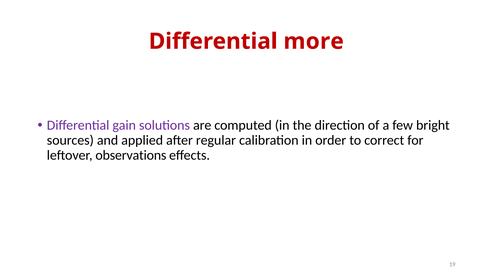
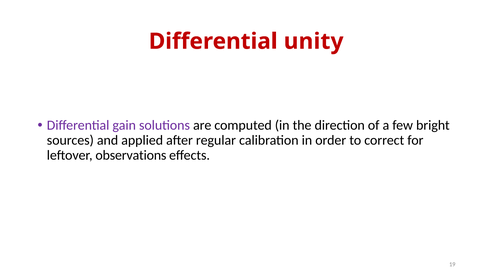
more: more -> unity
